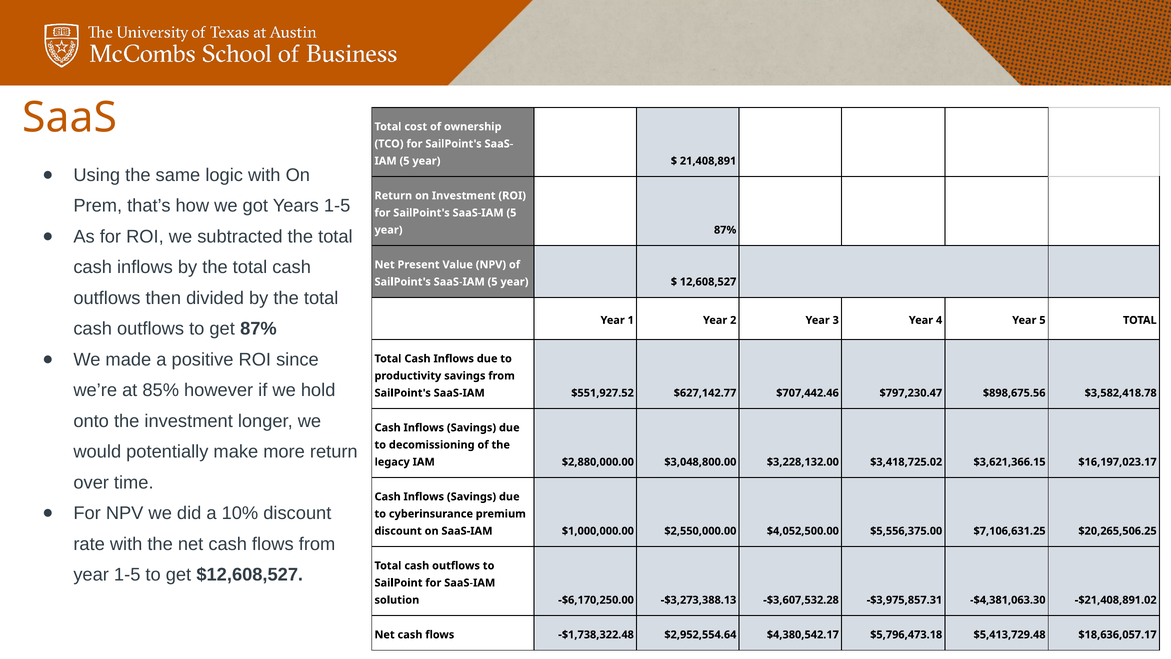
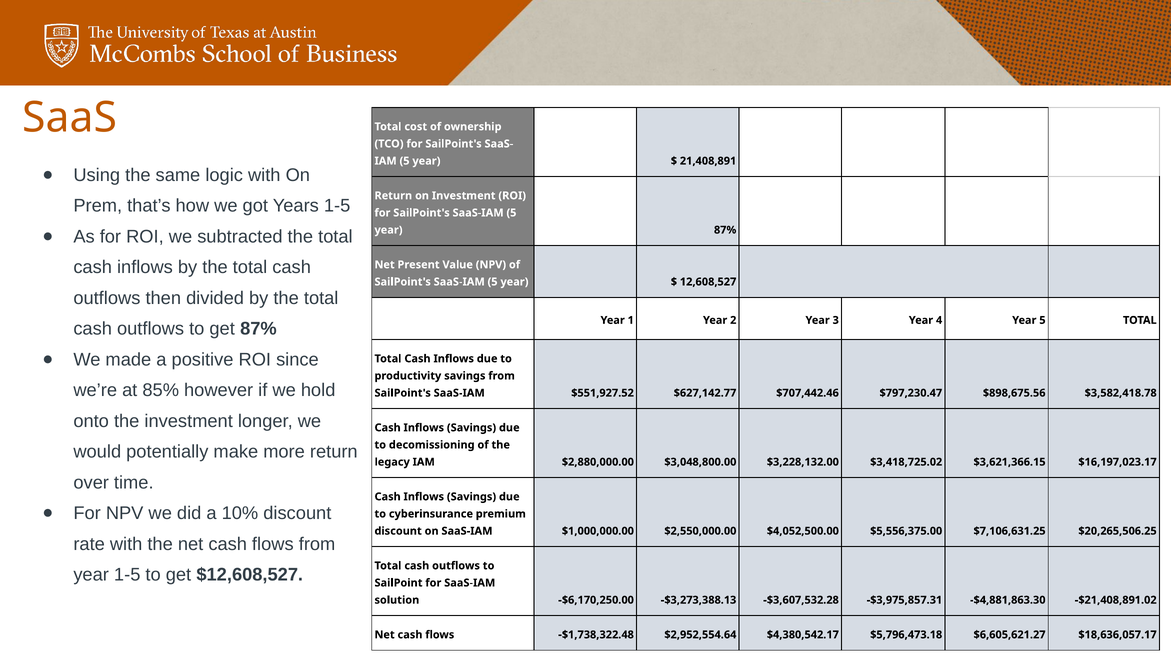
-$4,381,063.30: -$4,381,063.30 -> -$4,881,863.30
$5,413,729.48: $5,413,729.48 -> $6,605,621.27
